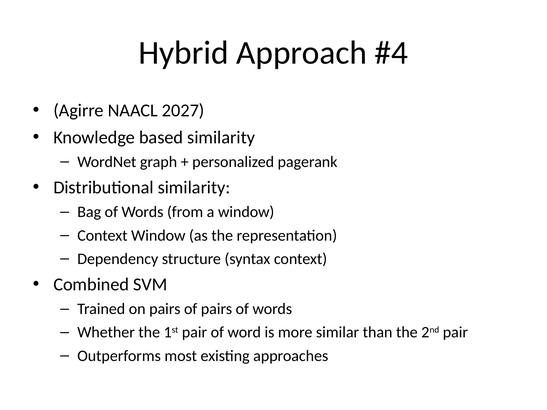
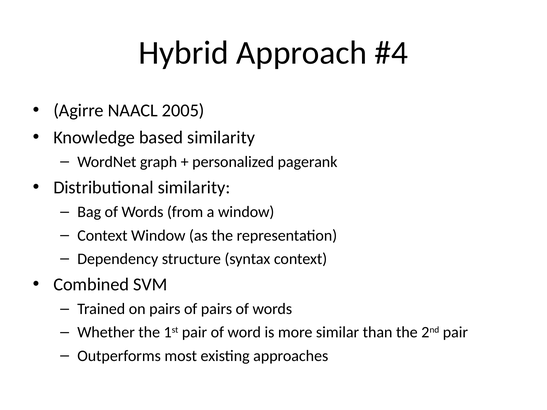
2027: 2027 -> 2005
